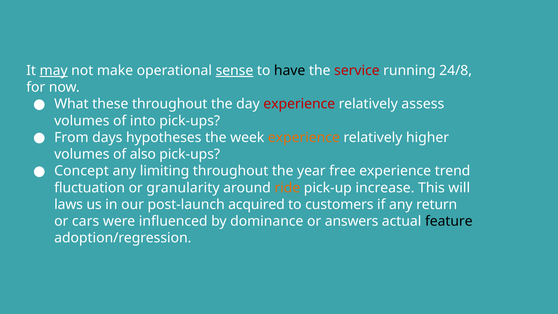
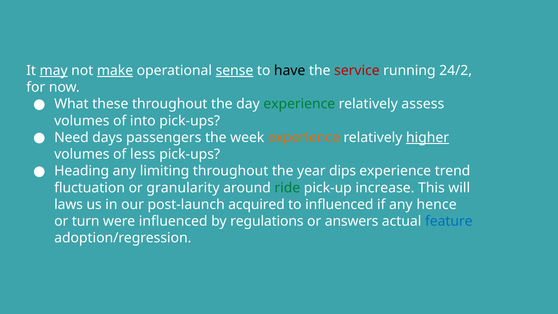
make underline: none -> present
24/8: 24/8 -> 24/2
experience at (299, 104) colour: red -> green
From: From -> Need
hypotheses: hypotheses -> passengers
higher underline: none -> present
also: also -> less
Concept: Concept -> Heading
free: free -> dips
ride colour: orange -> green
to customers: customers -> influenced
return: return -> hence
cars: cars -> turn
dominance: dominance -> regulations
feature colour: black -> blue
